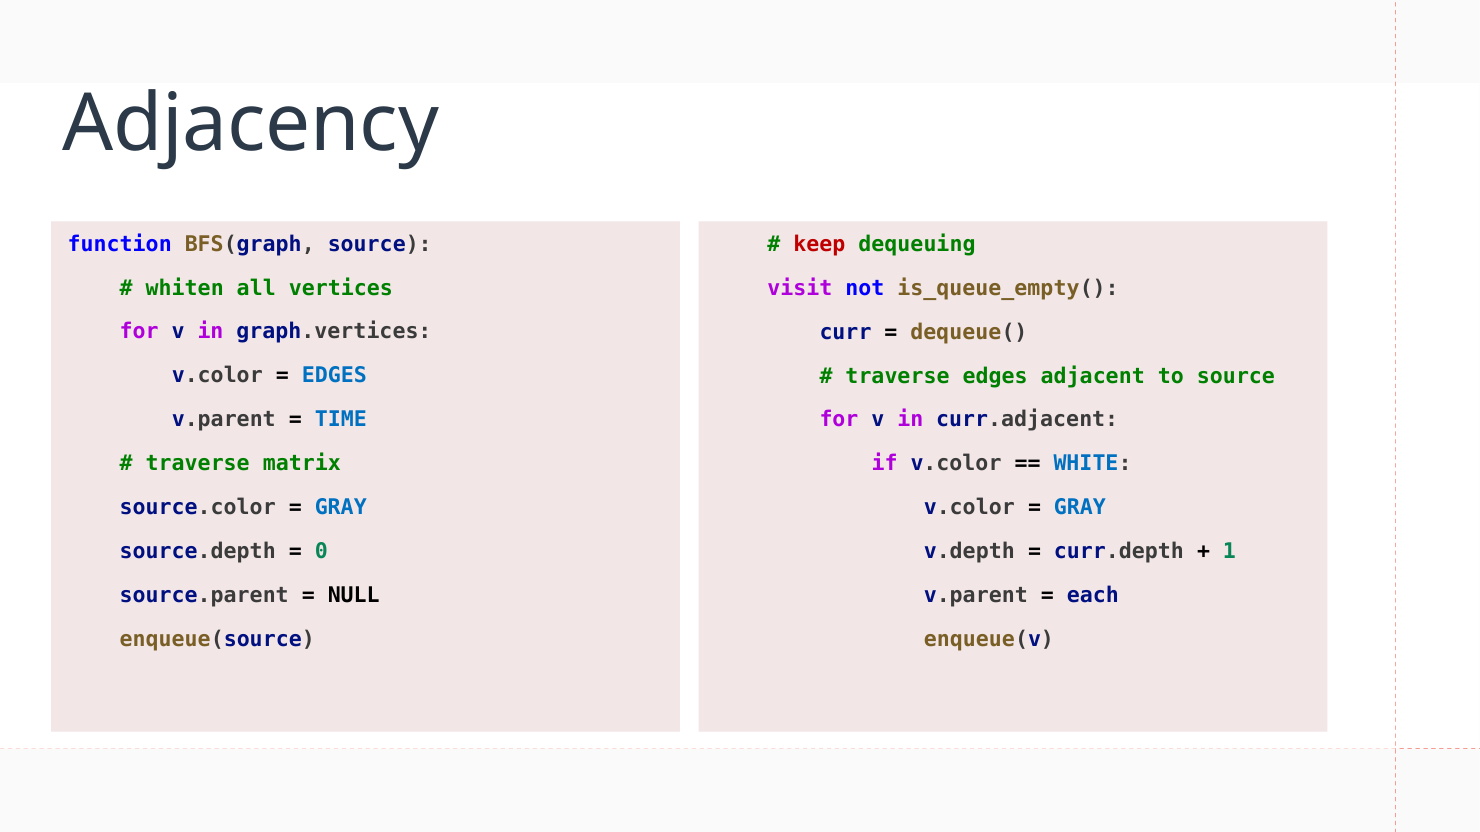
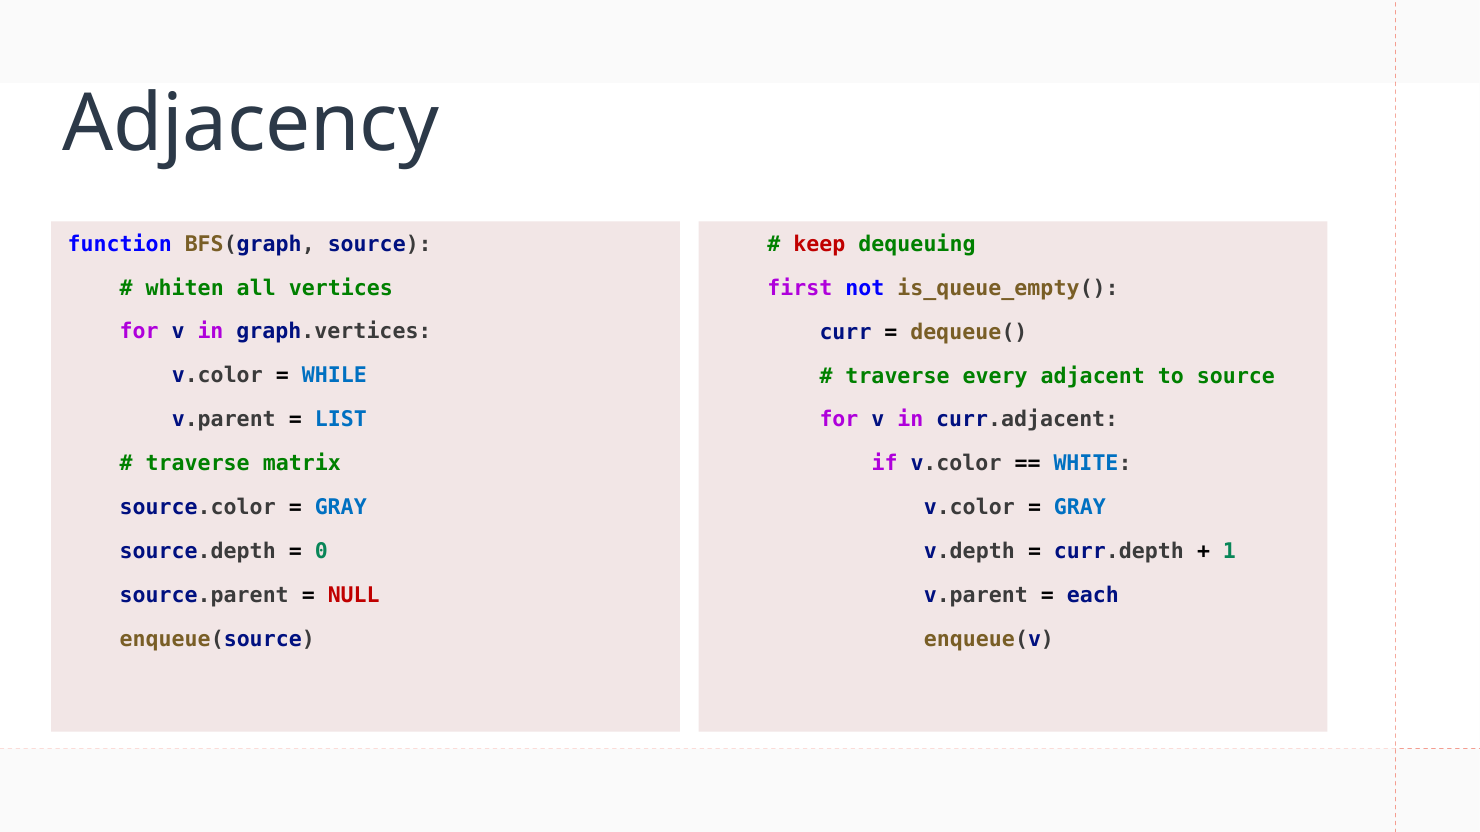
visit: visit -> first
EDGES at (334, 376): EDGES -> WHILE
traverse edges: edges -> every
TIME: TIME -> LIST
NULL colour: black -> red
